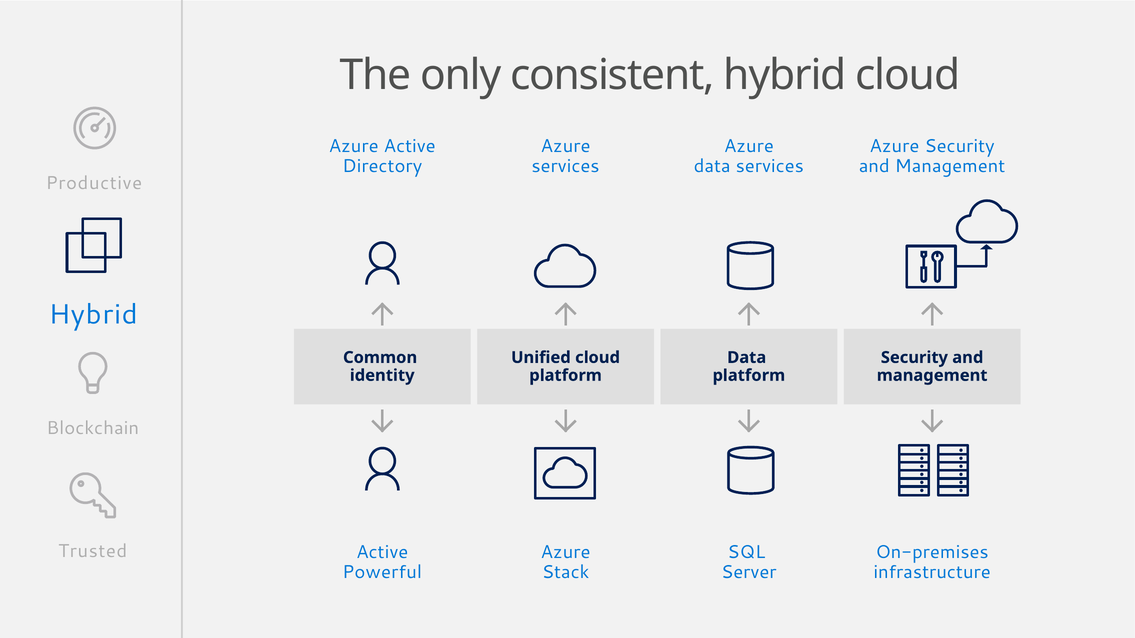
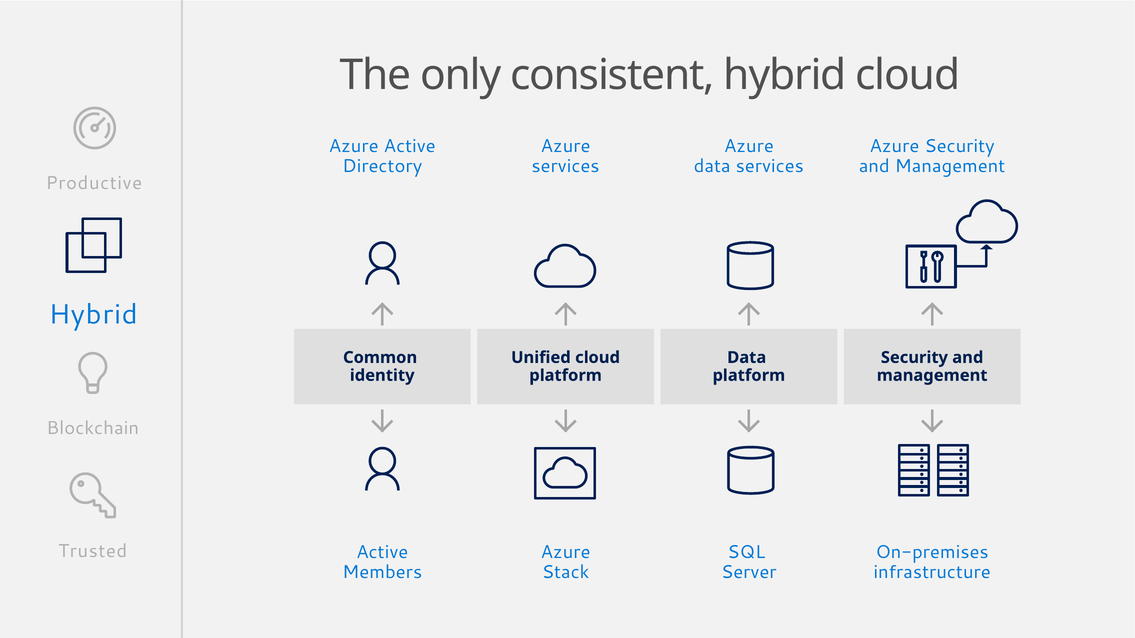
Powerful: Powerful -> Members
